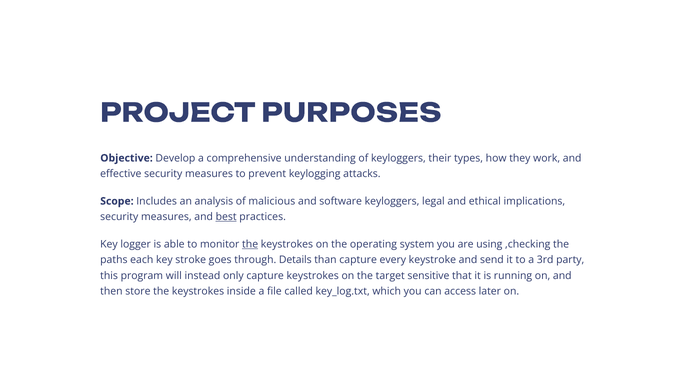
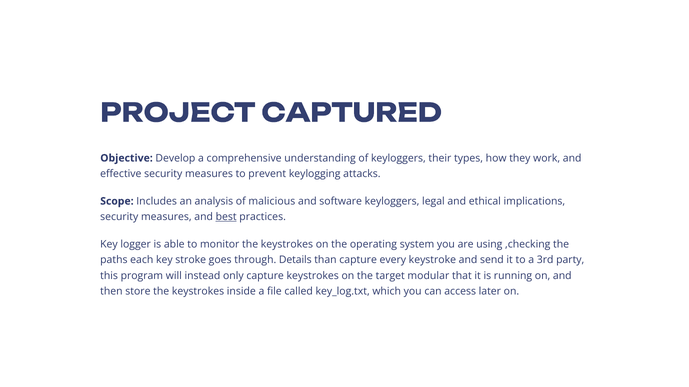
PURPOSES: PURPOSES -> CAPTURED
the at (250, 245) underline: present -> none
sensitive: sensitive -> modular
